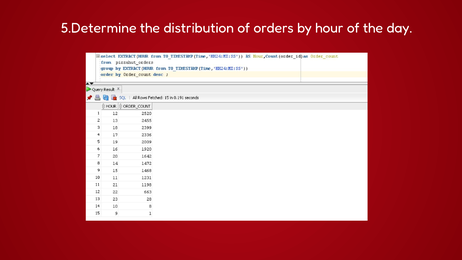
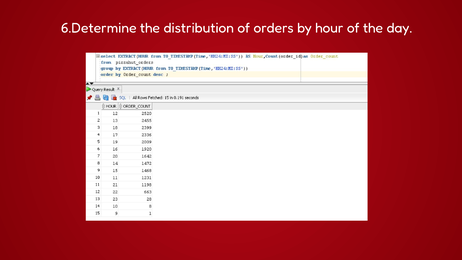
5.Determine: 5.Determine -> 6.Determine
